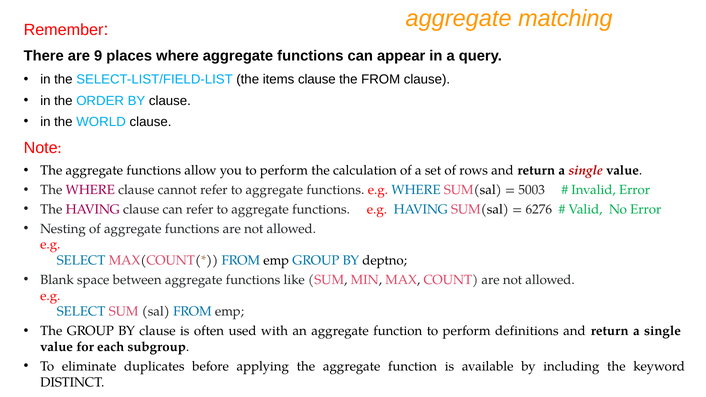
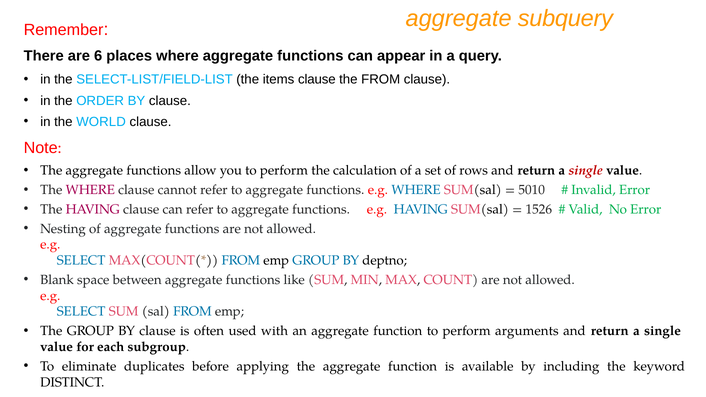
matching: matching -> subquery
9: 9 -> 6
5003: 5003 -> 5010
6276: 6276 -> 1526
definitions: definitions -> arguments
